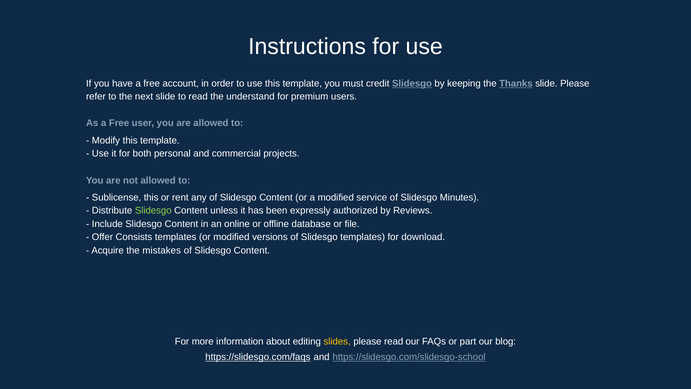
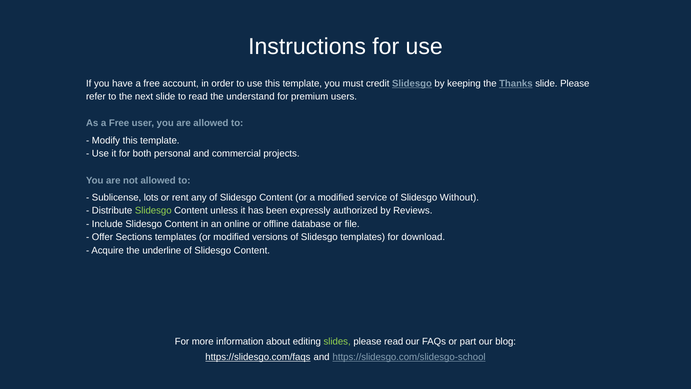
Sublicense this: this -> lots
Minutes: Minutes -> Without
Consists: Consists -> Sections
mistakes: mistakes -> underline
slides colour: yellow -> light green
